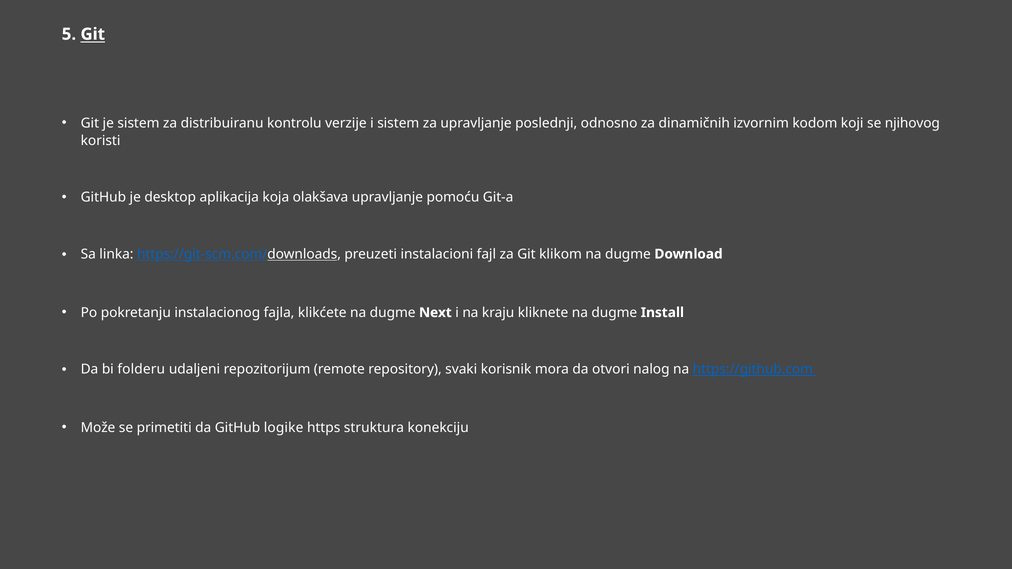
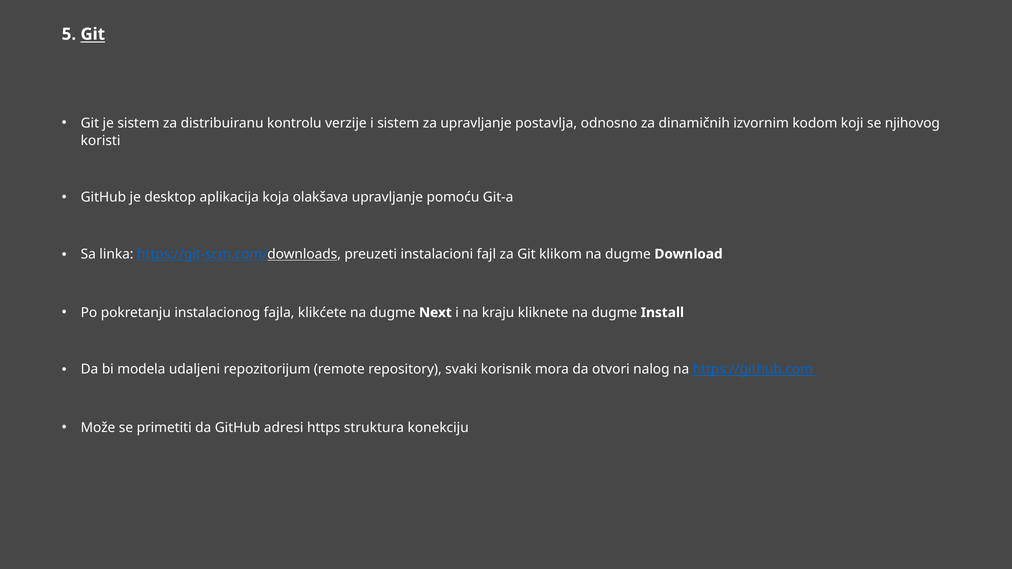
poslednji: poslednji -> postavlja
folderu: folderu -> modela
logike: logike -> adresi
